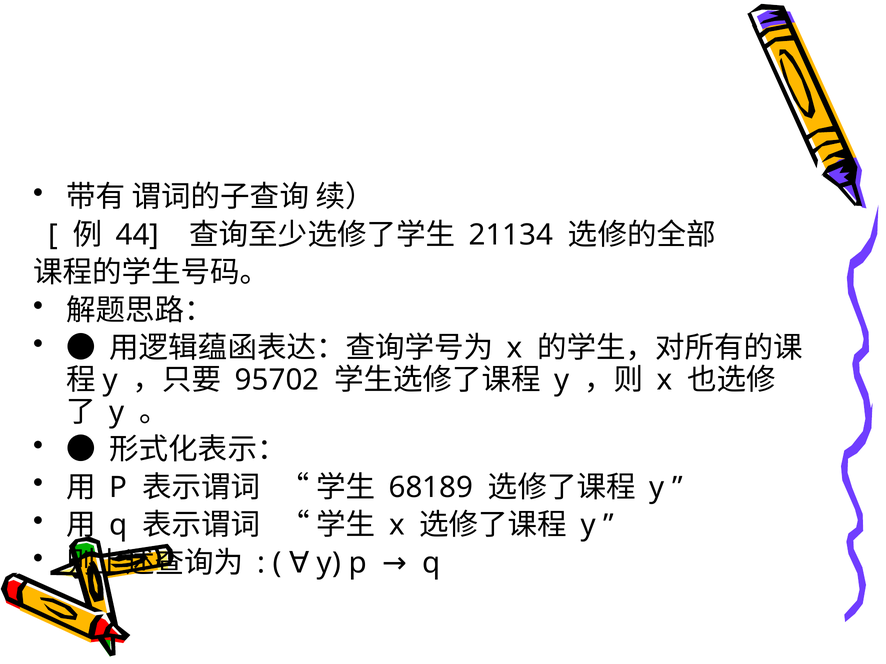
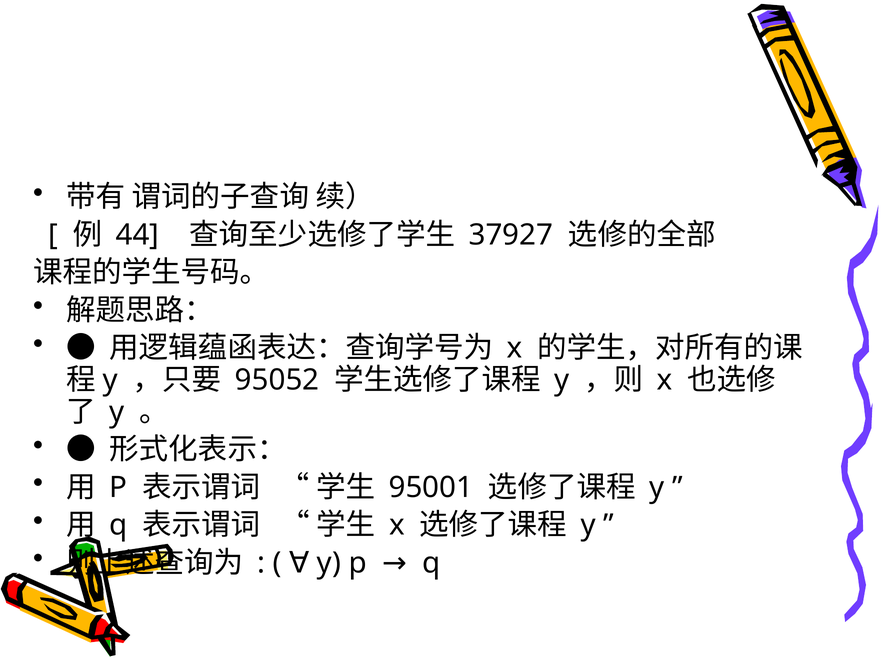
21134: 21134 -> 37927
95702: 95702 -> 95052
68189: 68189 -> 95001
